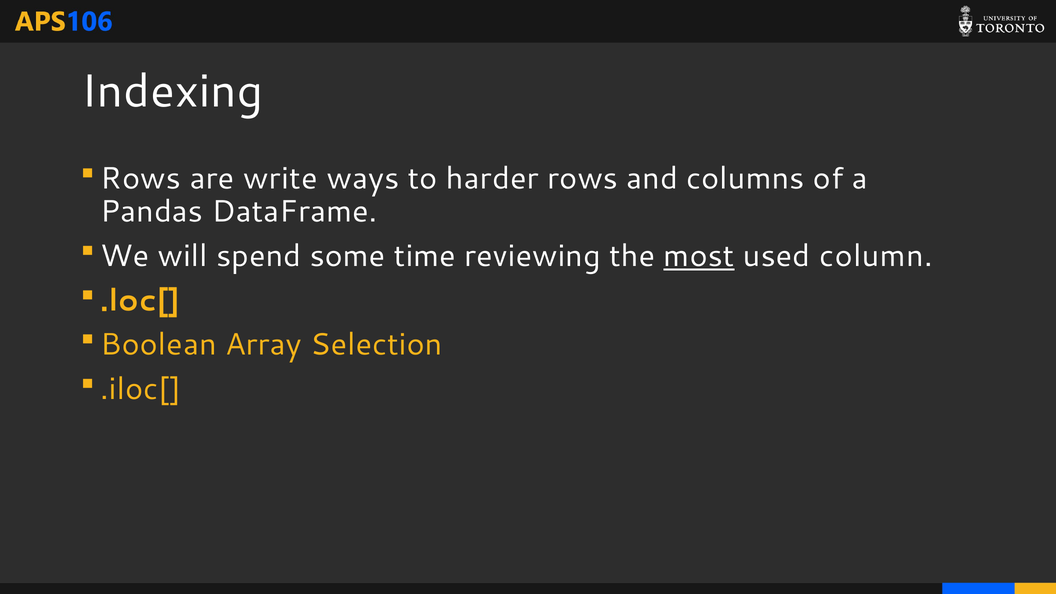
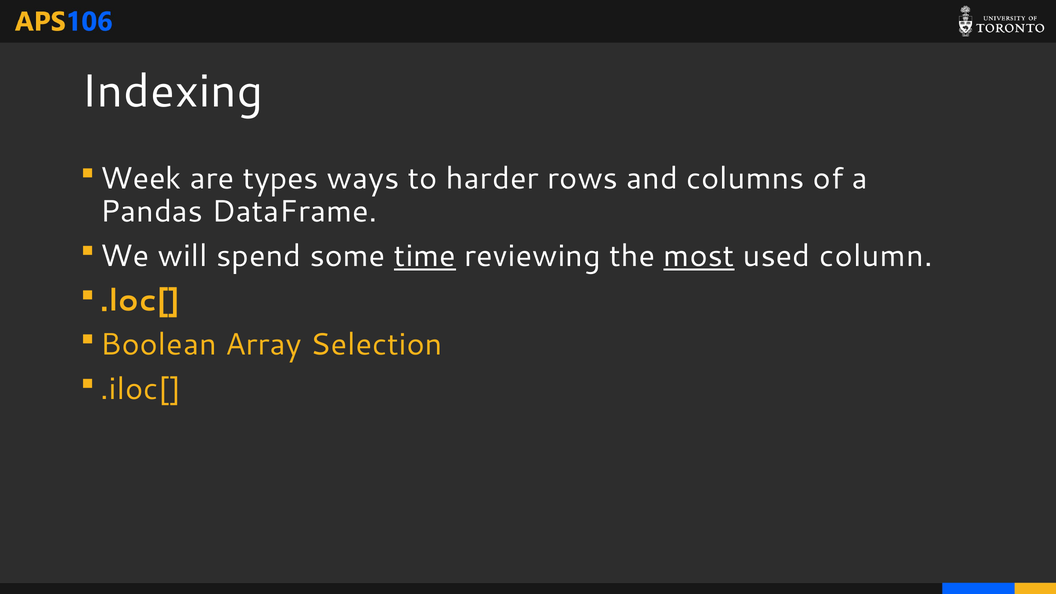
Rows at (141, 179): Rows -> Week
write: write -> types
time underline: none -> present
